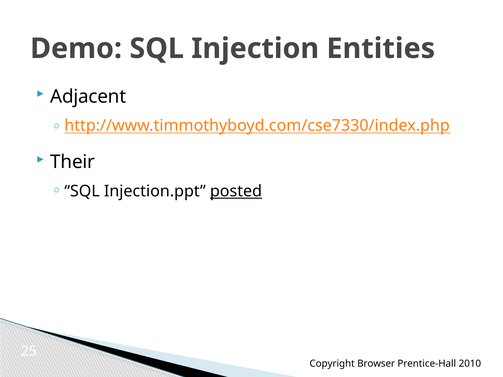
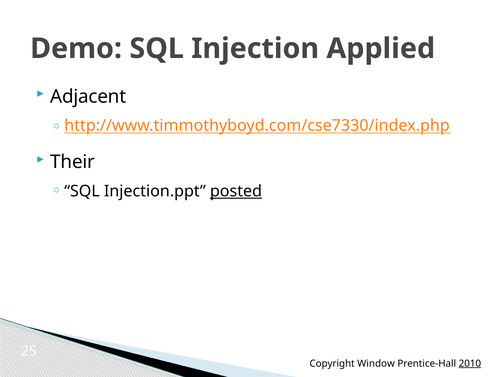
Entities: Entities -> Applied
Browser: Browser -> Window
2010 underline: none -> present
